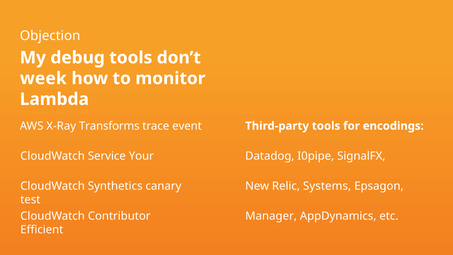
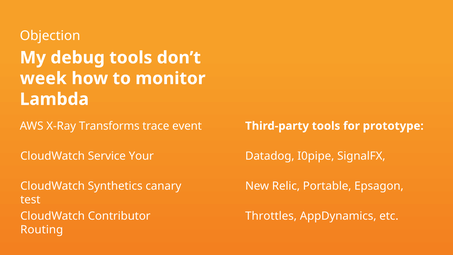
encodings: encodings -> prototype
Systems: Systems -> Portable
Manager: Manager -> Throttles
Efficient: Efficient -> Routing
